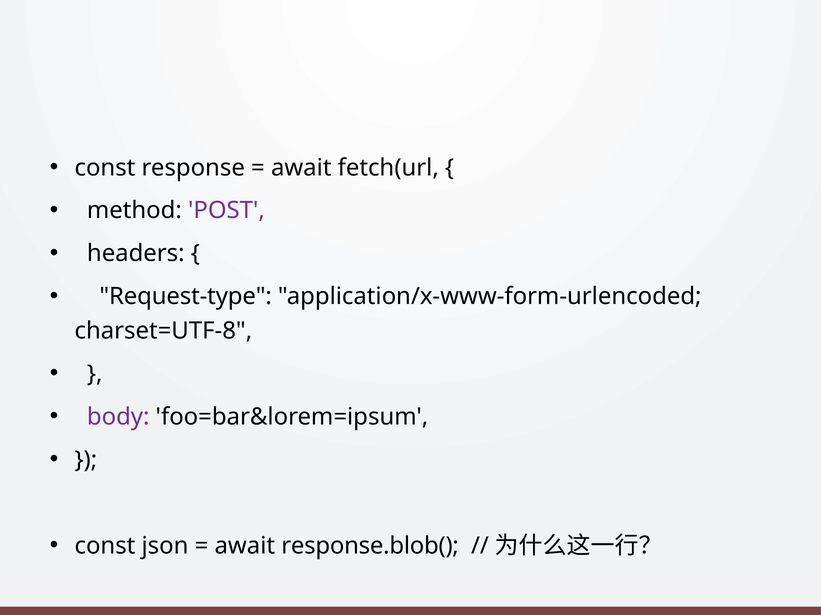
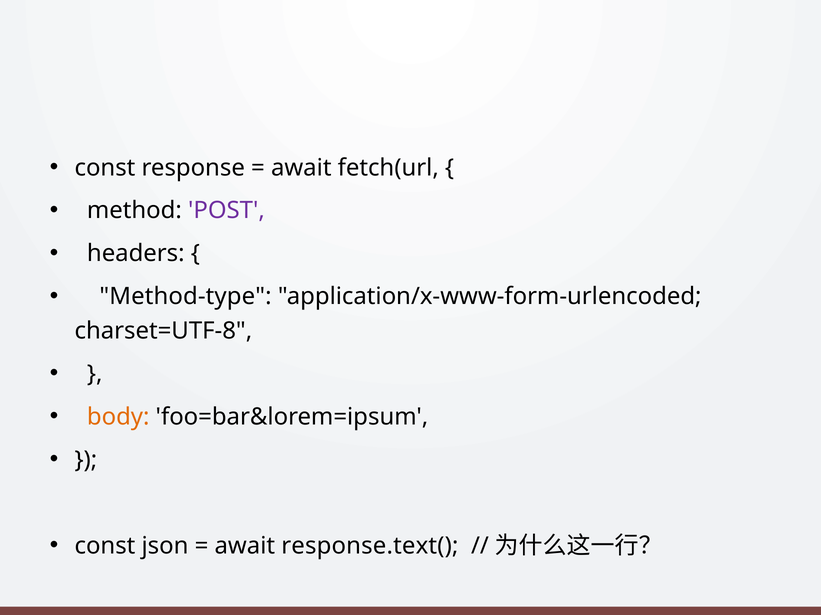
Request-type: Request-type -> Method-type
body colour: purple -> orange
response.blob(: response.blob( -> response.text(
